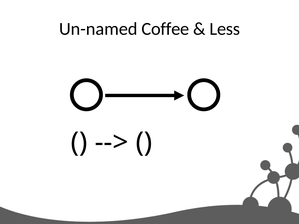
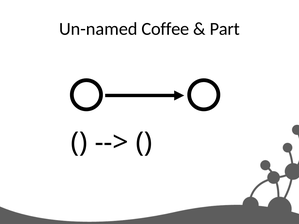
Less: Less -> Part
